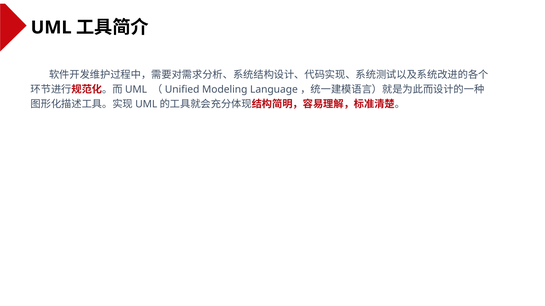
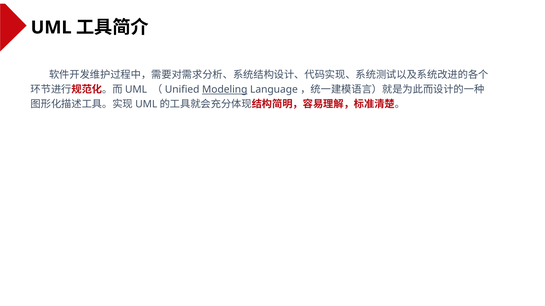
Modeling underline: none -> present
